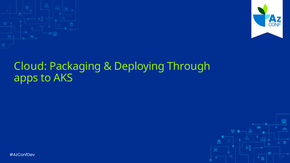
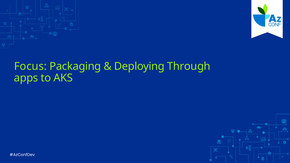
Cloud: Cloud -> Focus
